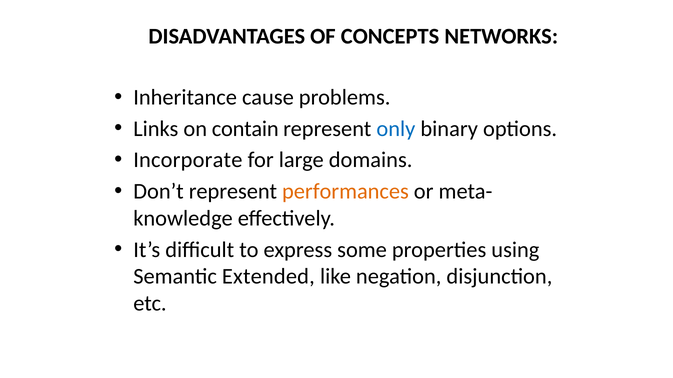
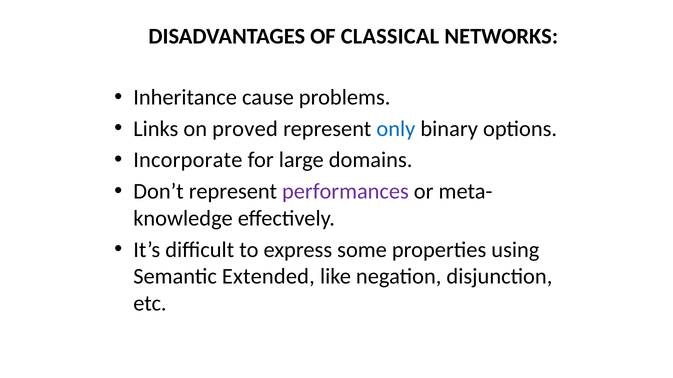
CONCEPTS: CONCEPTS -> CLASSICAL
contain: contain -> proved
performances colour: orange -> purple
